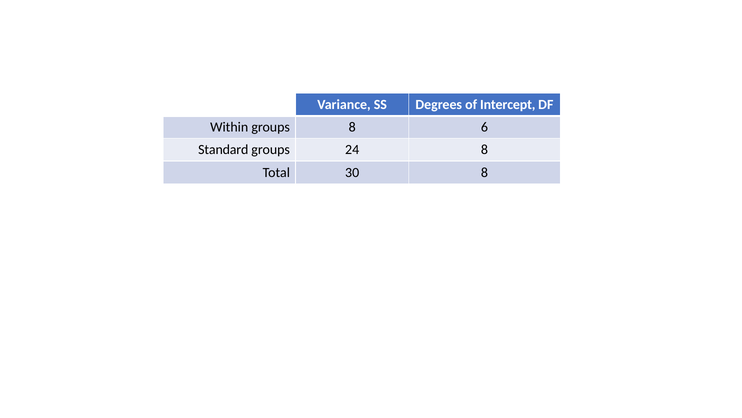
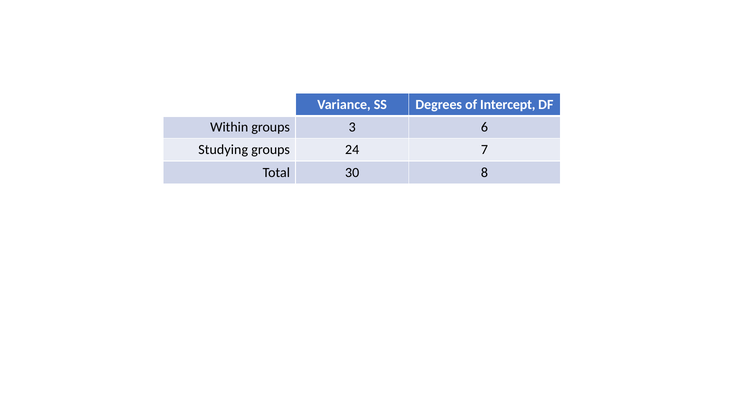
groups 8: 8 -> 3
Standard: Standard -> Studying
24 8: 8 -> 7
